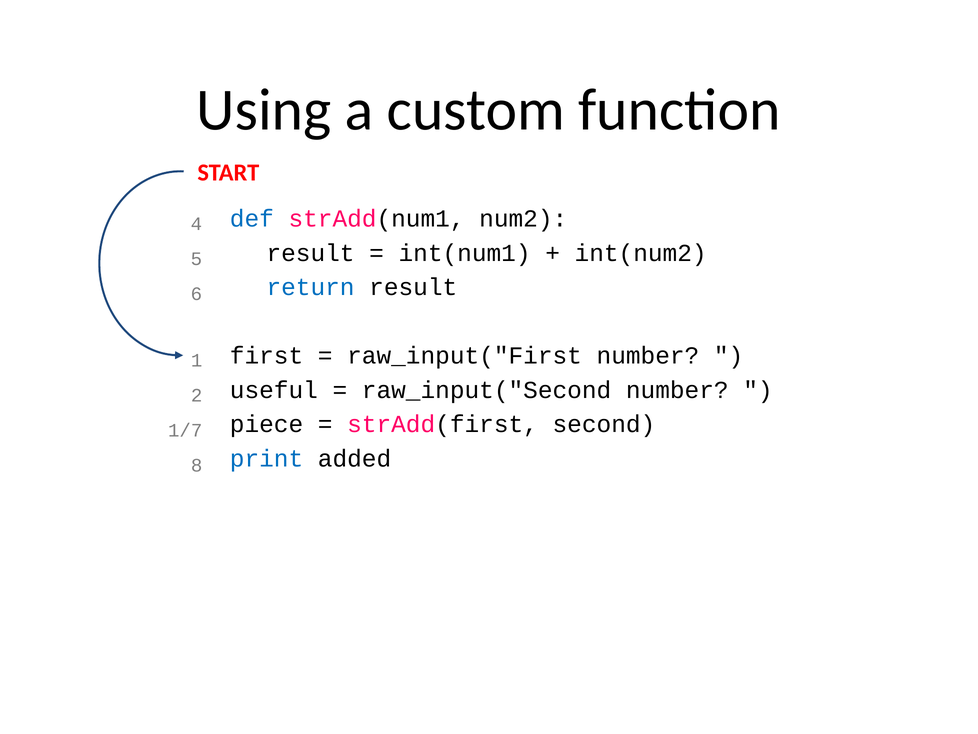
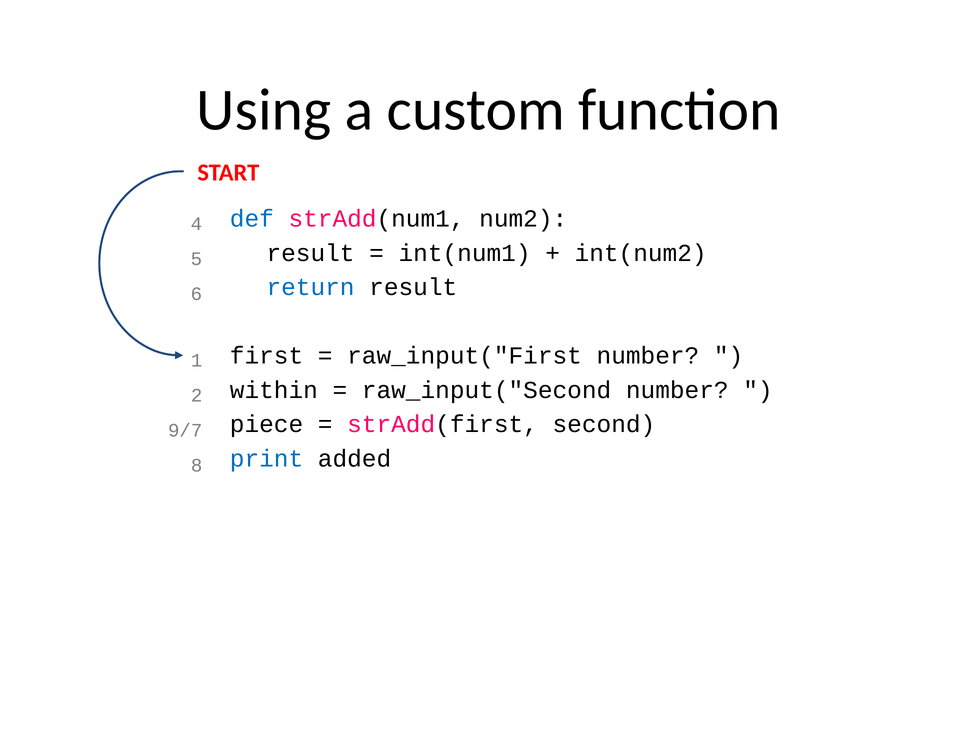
useful: useful -> within
1/7: 1/7 -> 9/7
